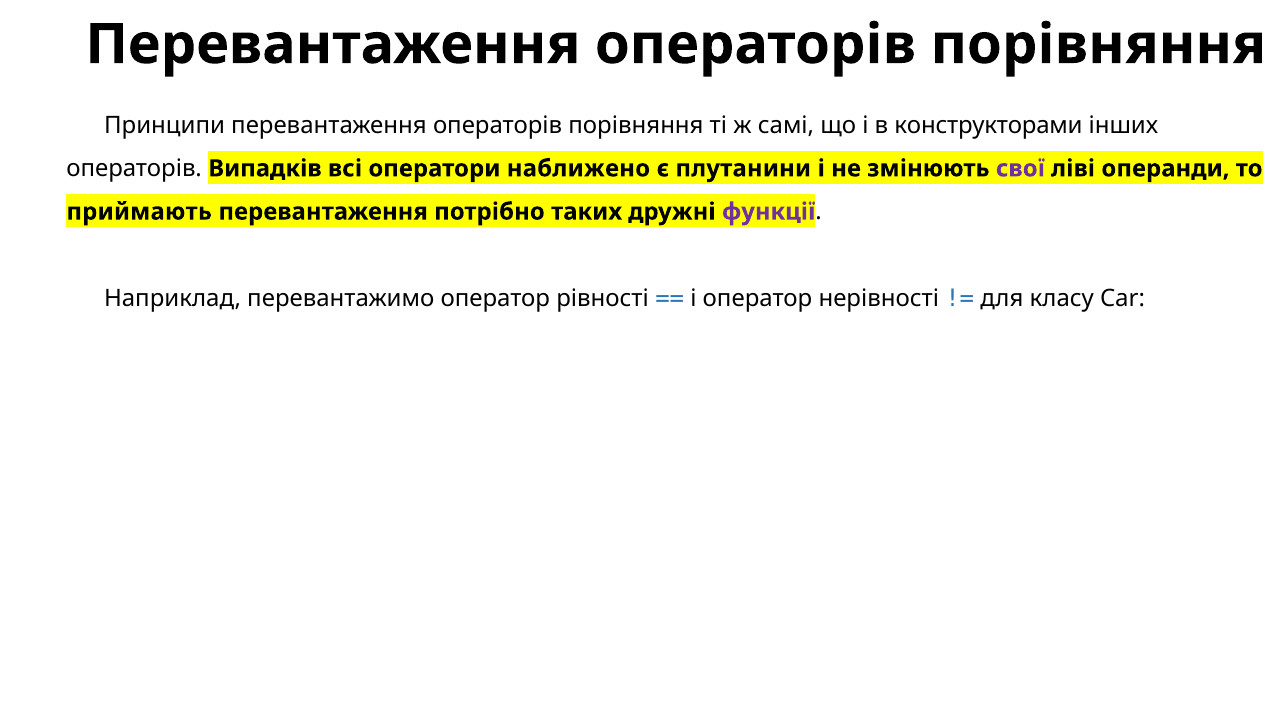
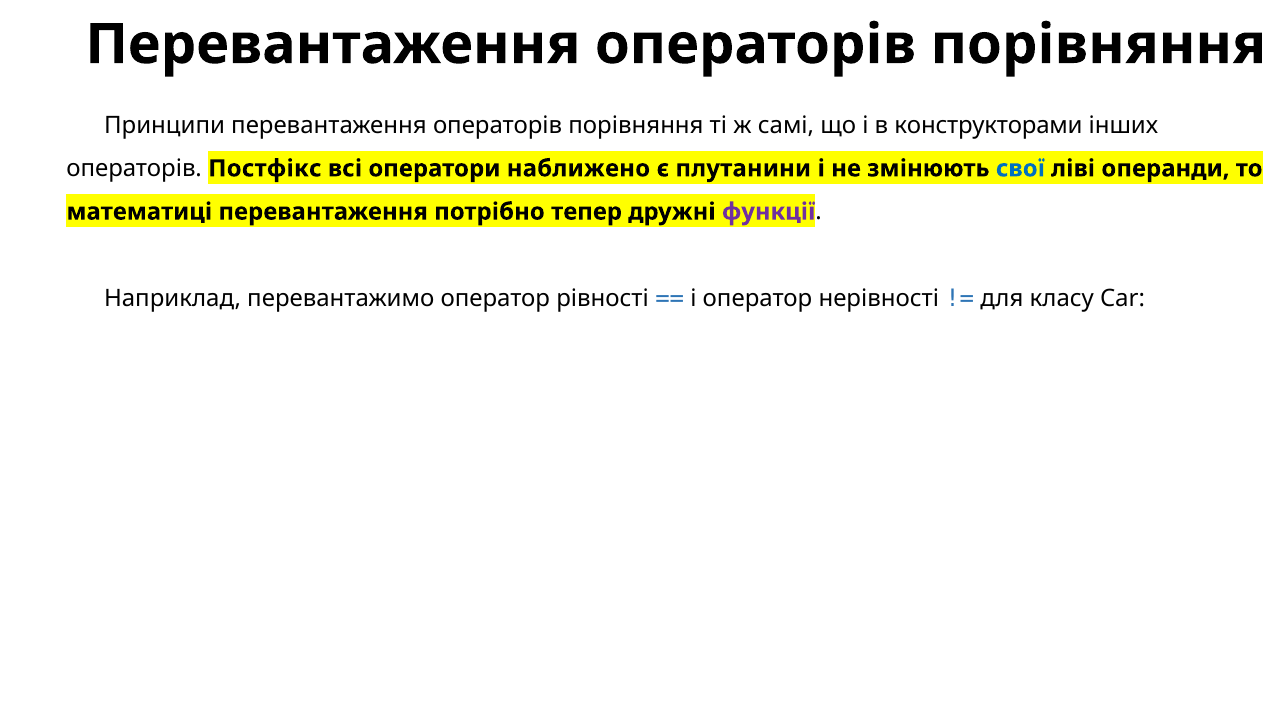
Випадків: Випадків -> Постфікс
свої colour: purple -> blue
приймають: приймають -> математиці
таких: таких -> тепер
